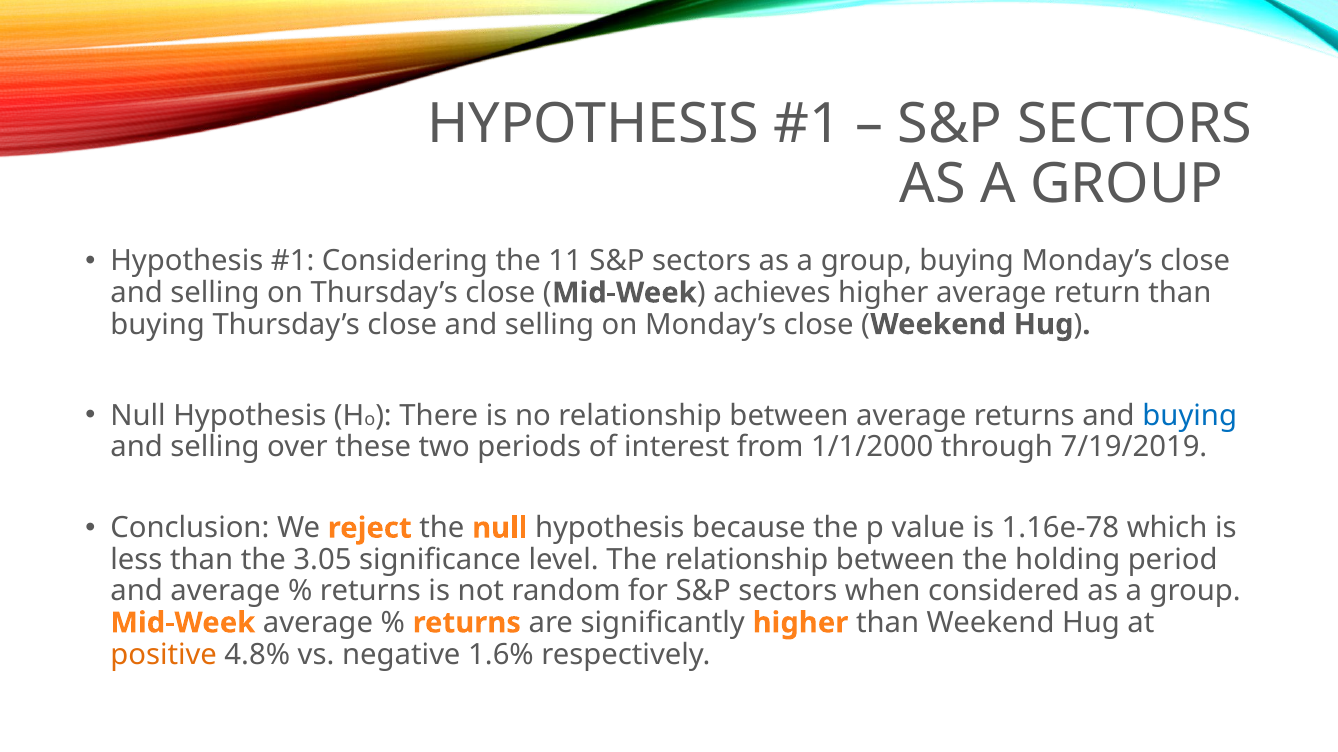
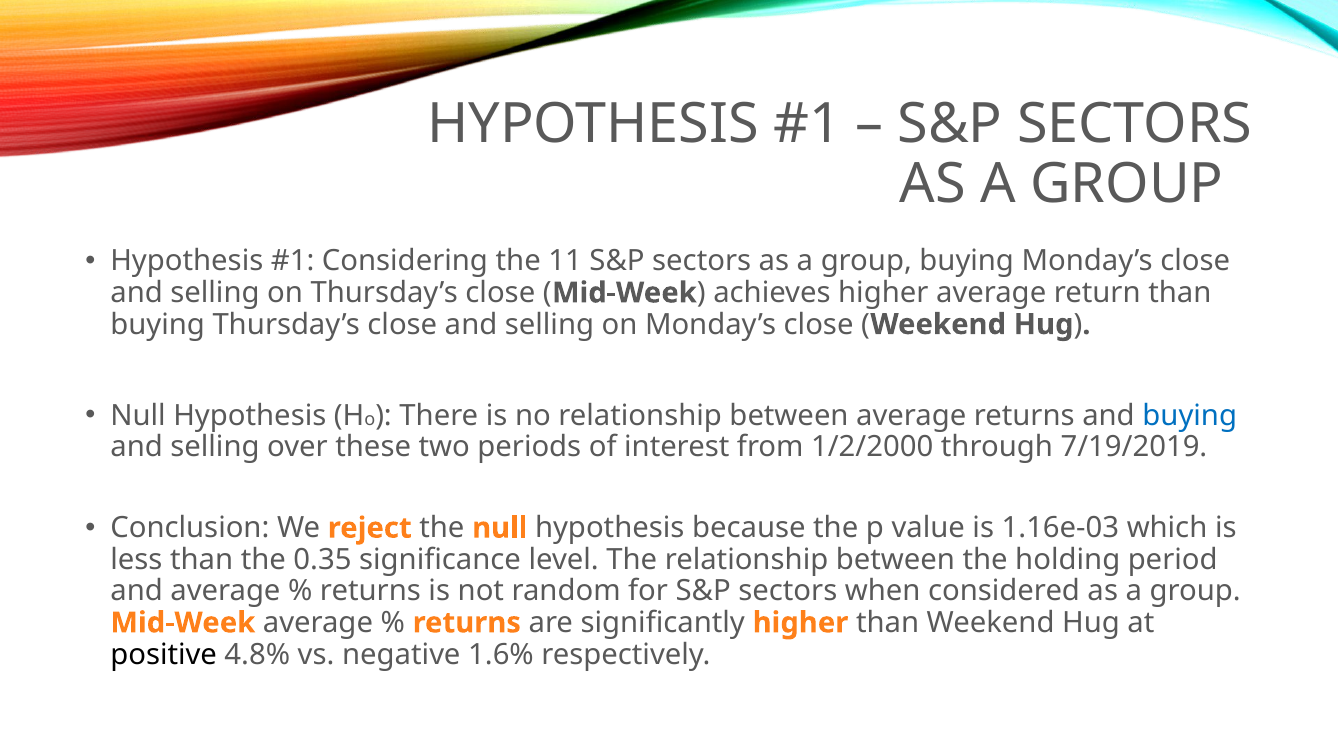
1/1/2000: 1/1/2000 -> 1/2/2000
1.16e-78: 1.16e-78 -> 1.16e-03
3.05: 3.05 -> 0.35
positive colour: orange -> black
